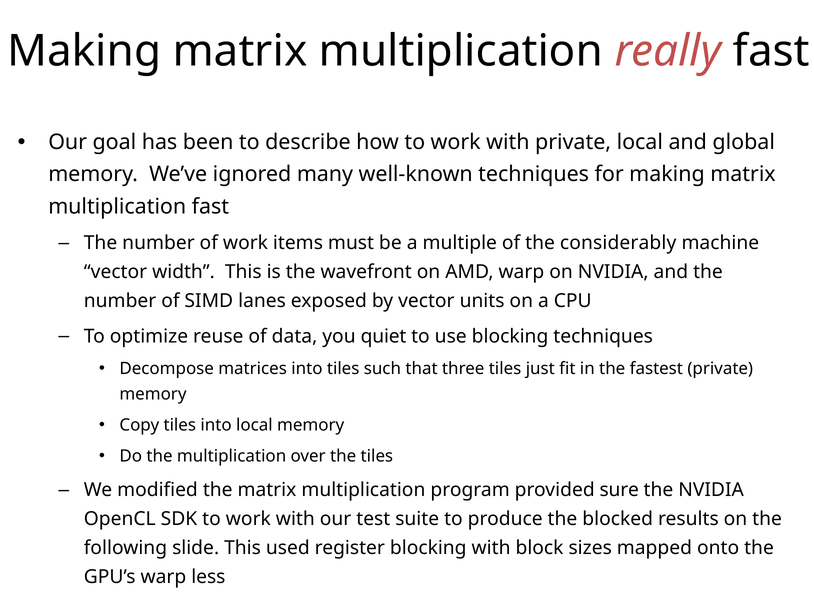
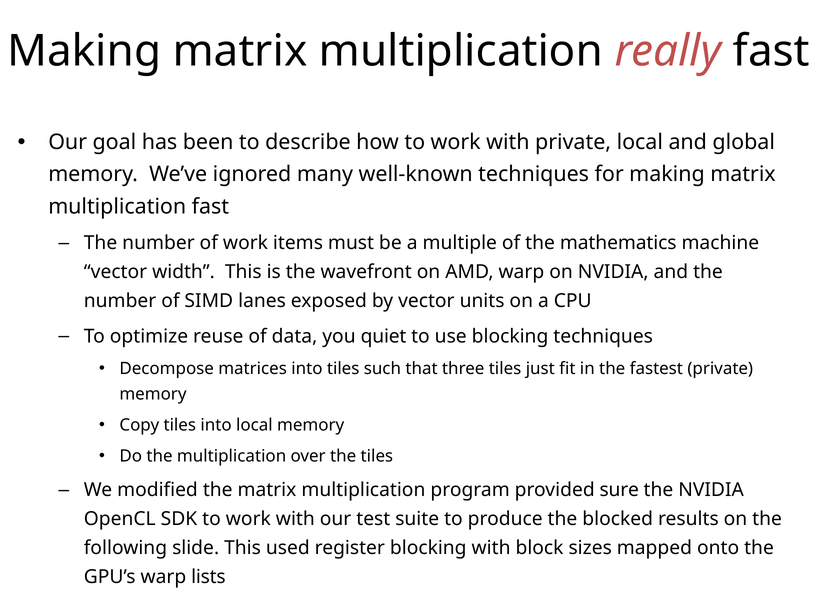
considerably: considerably -> mathematics
less: less -> lists
